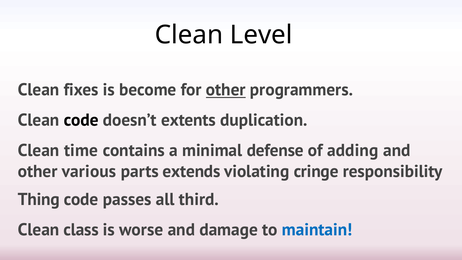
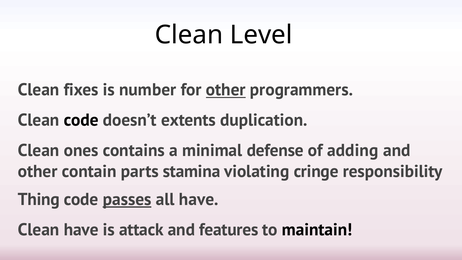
become: become -> number
time: time -> ones
various: various -> contain
extends: extends -> stamina
passes underline: none -> present
all third: third -> have
Clean class: class -> have
worse: worse -> attack
damage: damage -> features
maintain colour: blue -> black
